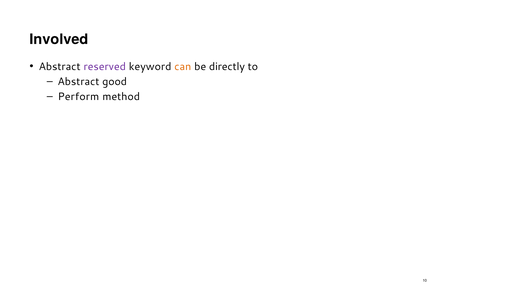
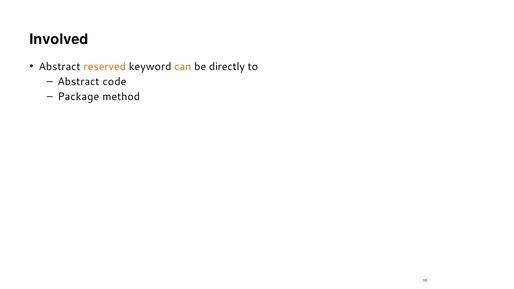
reserved colour: purple -> orange
good: good -> code
Perform: Perform -> Package
